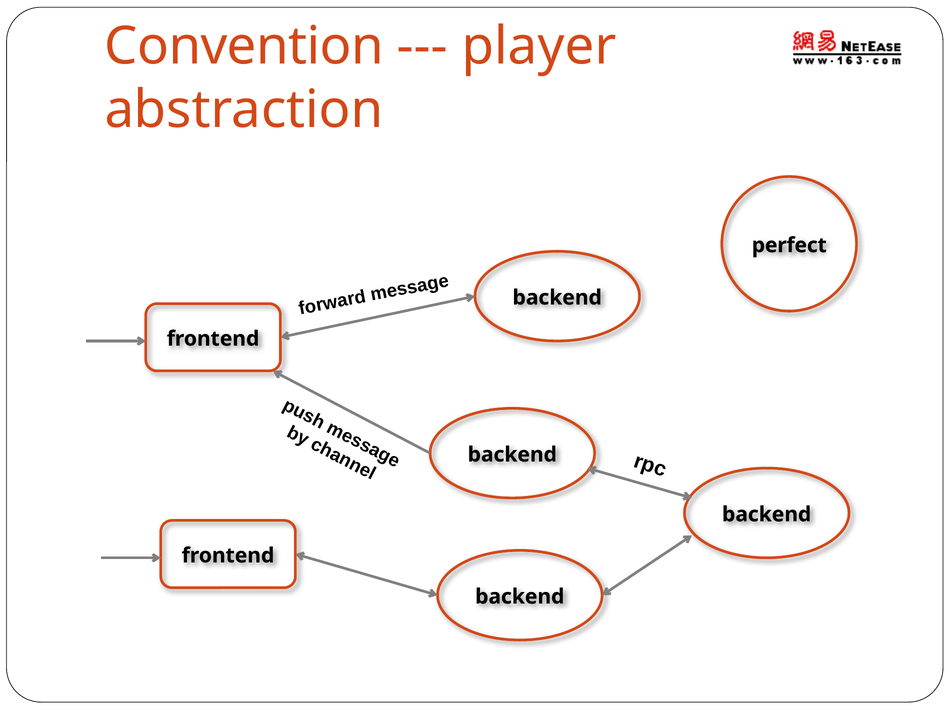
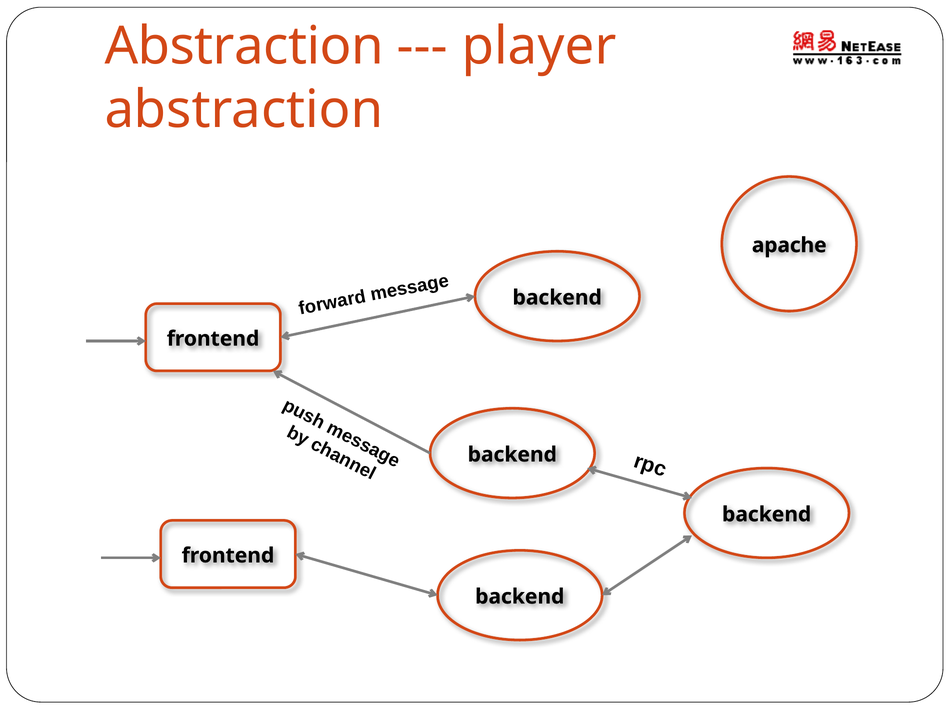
Convention at (244, 46): Convention -> Abstraction
perfect: perfect -> apache
